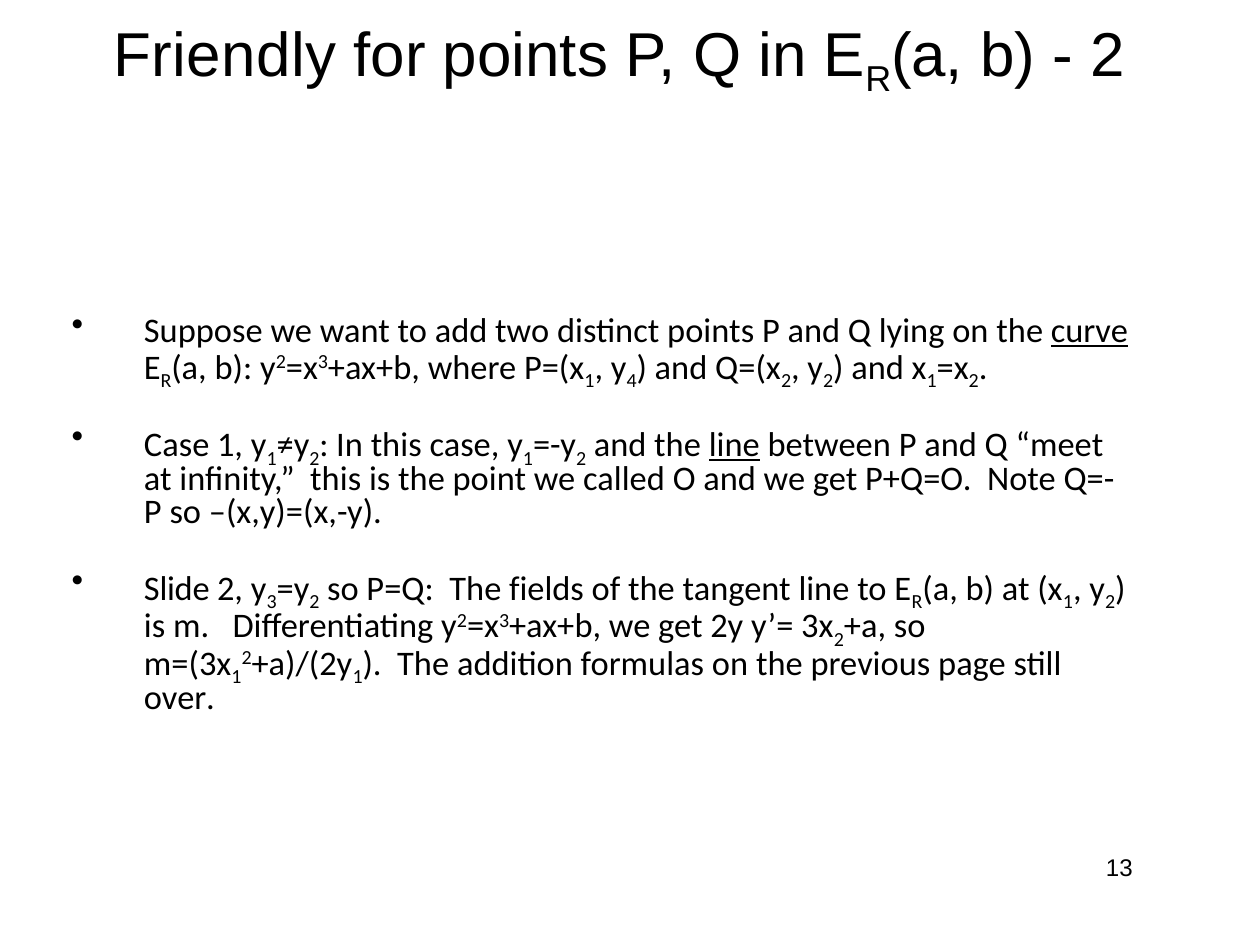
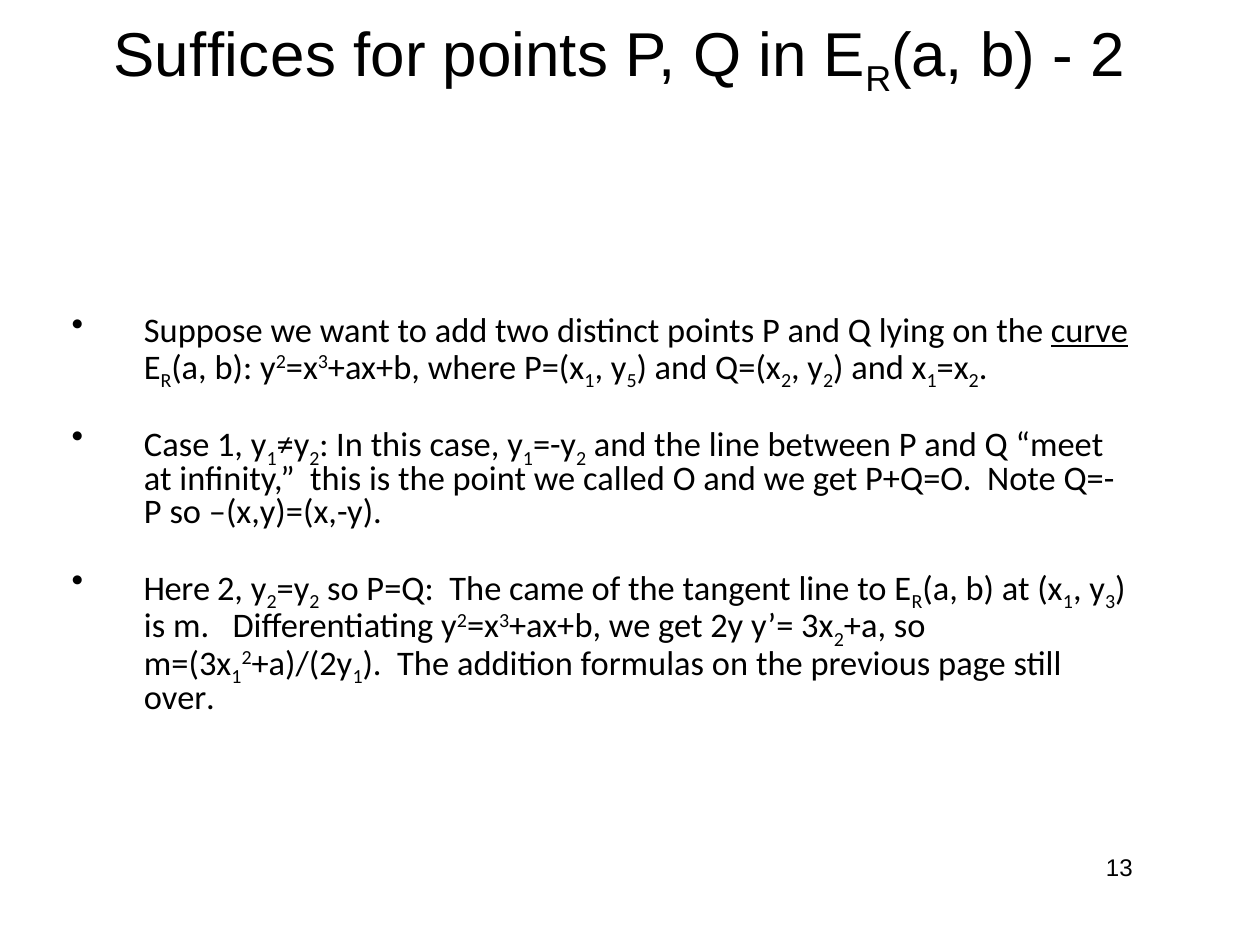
Friendly: Friendly -> Suffices
4: 4 -> 5
line at (734, 445) underline: present -> none
Slide: Slide -> Here
3 at (272, 602): 3 -> 2
fields: fields -> came
2 at (1110, 602): 2 -> 3
